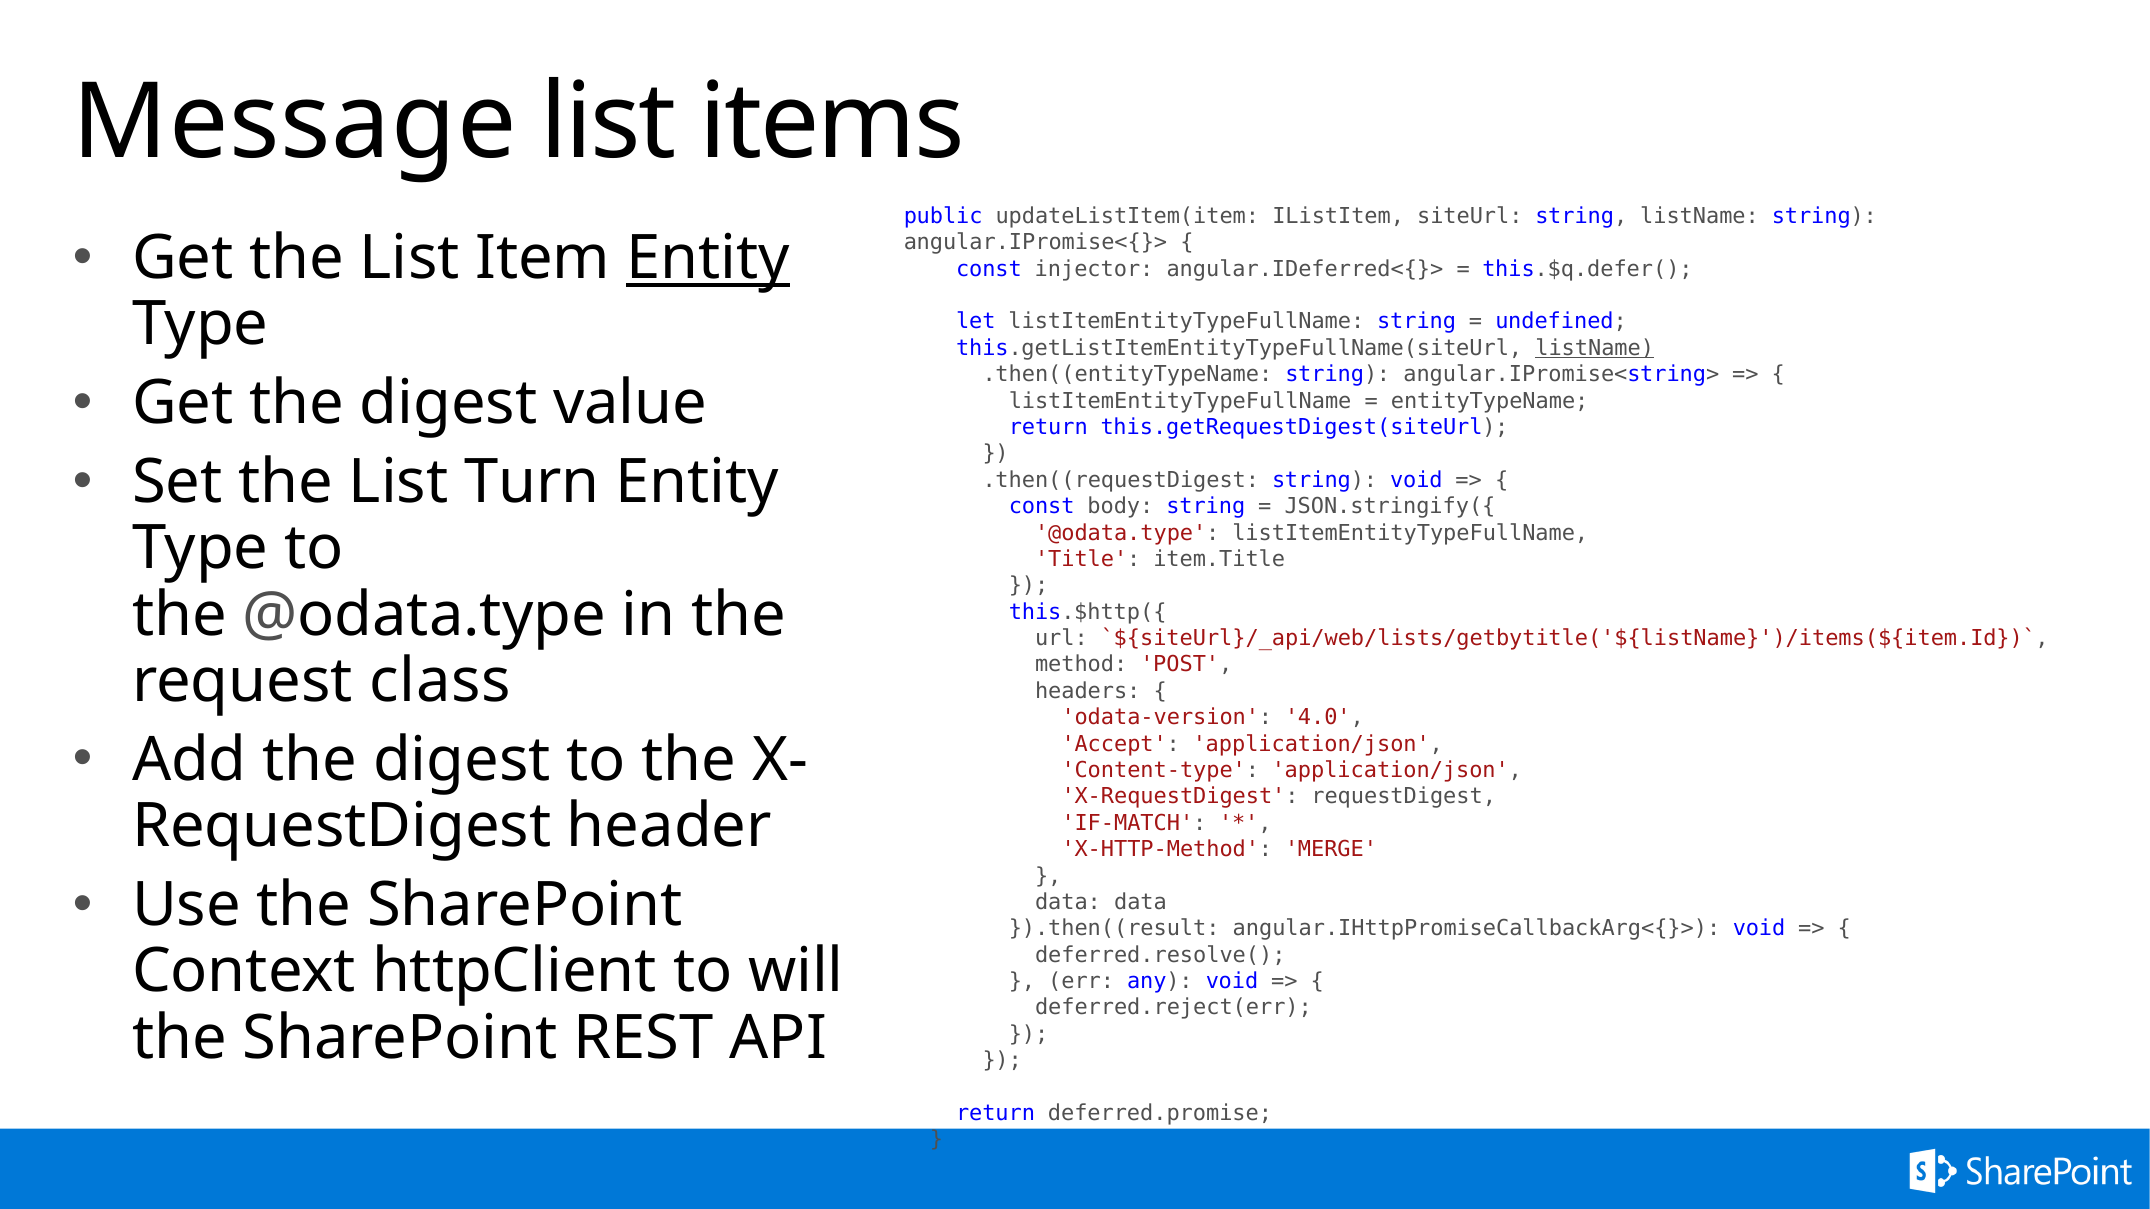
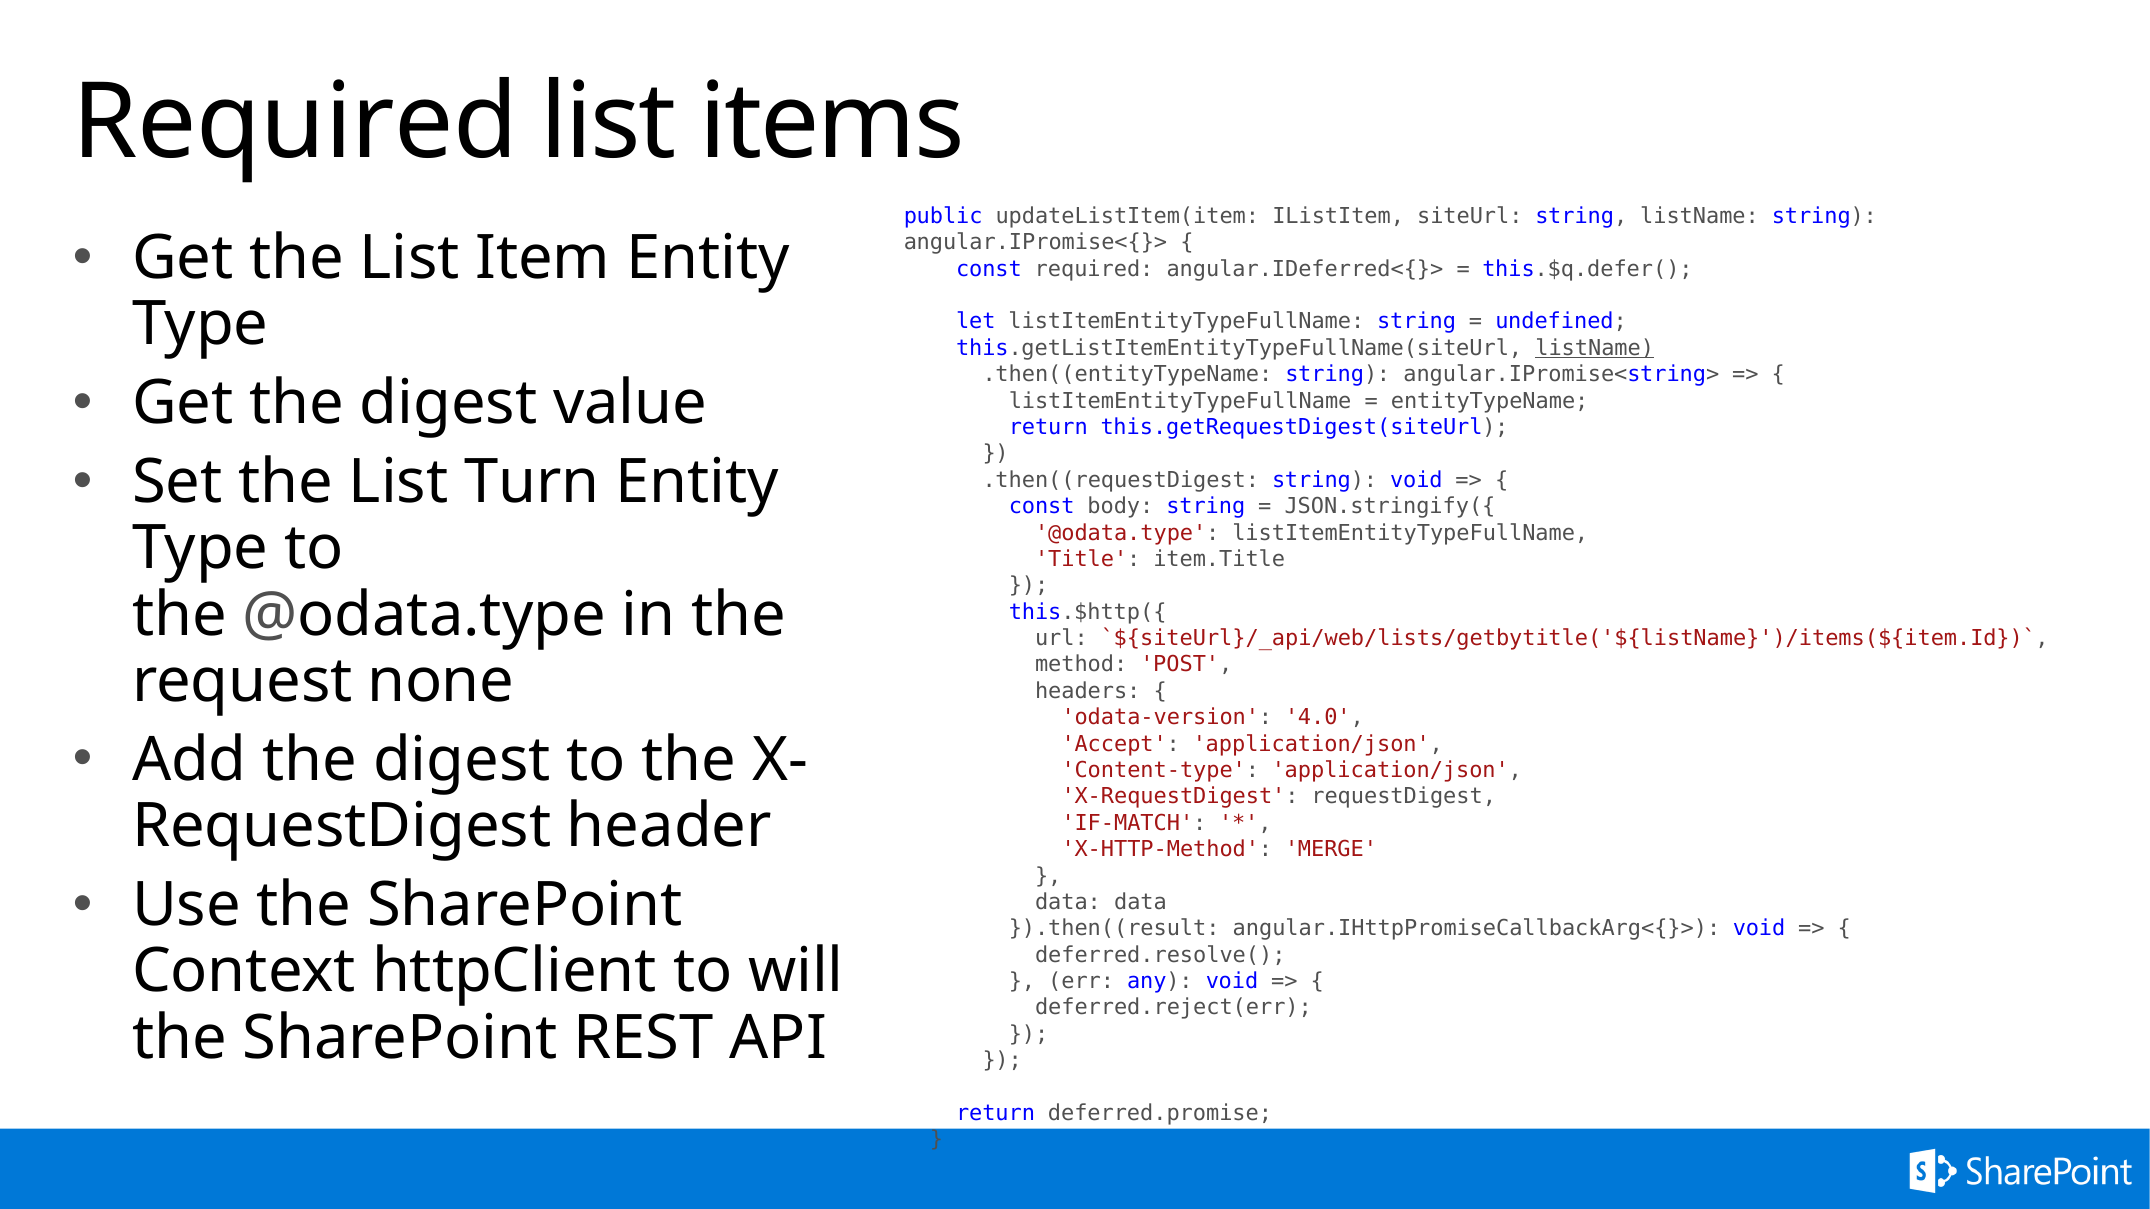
Message at (295, 123): Message -> Required
Entity at (708, 258) underline: present -> none
const injector: injector -> required
class: class -> none
